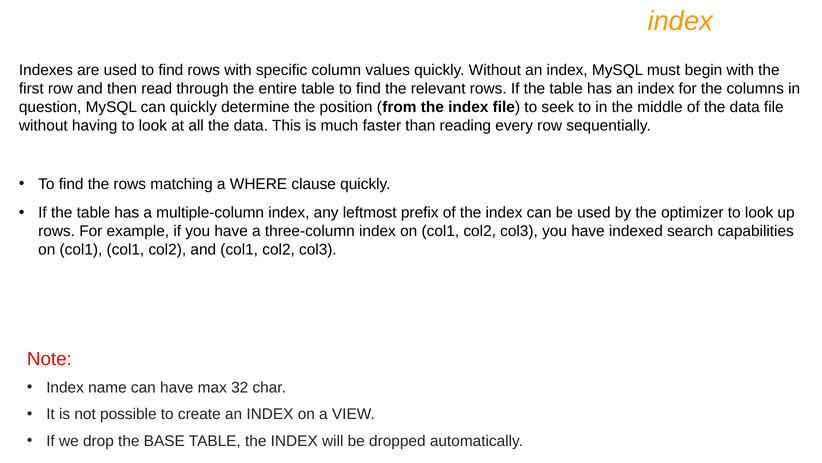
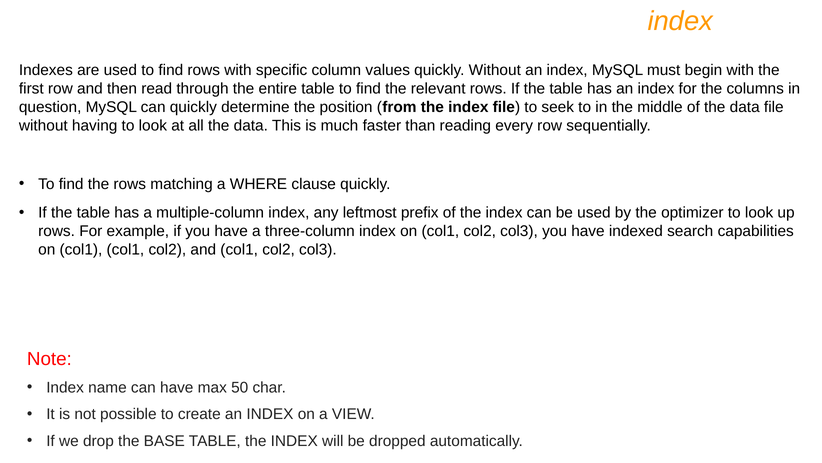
32: 32 -> 50
